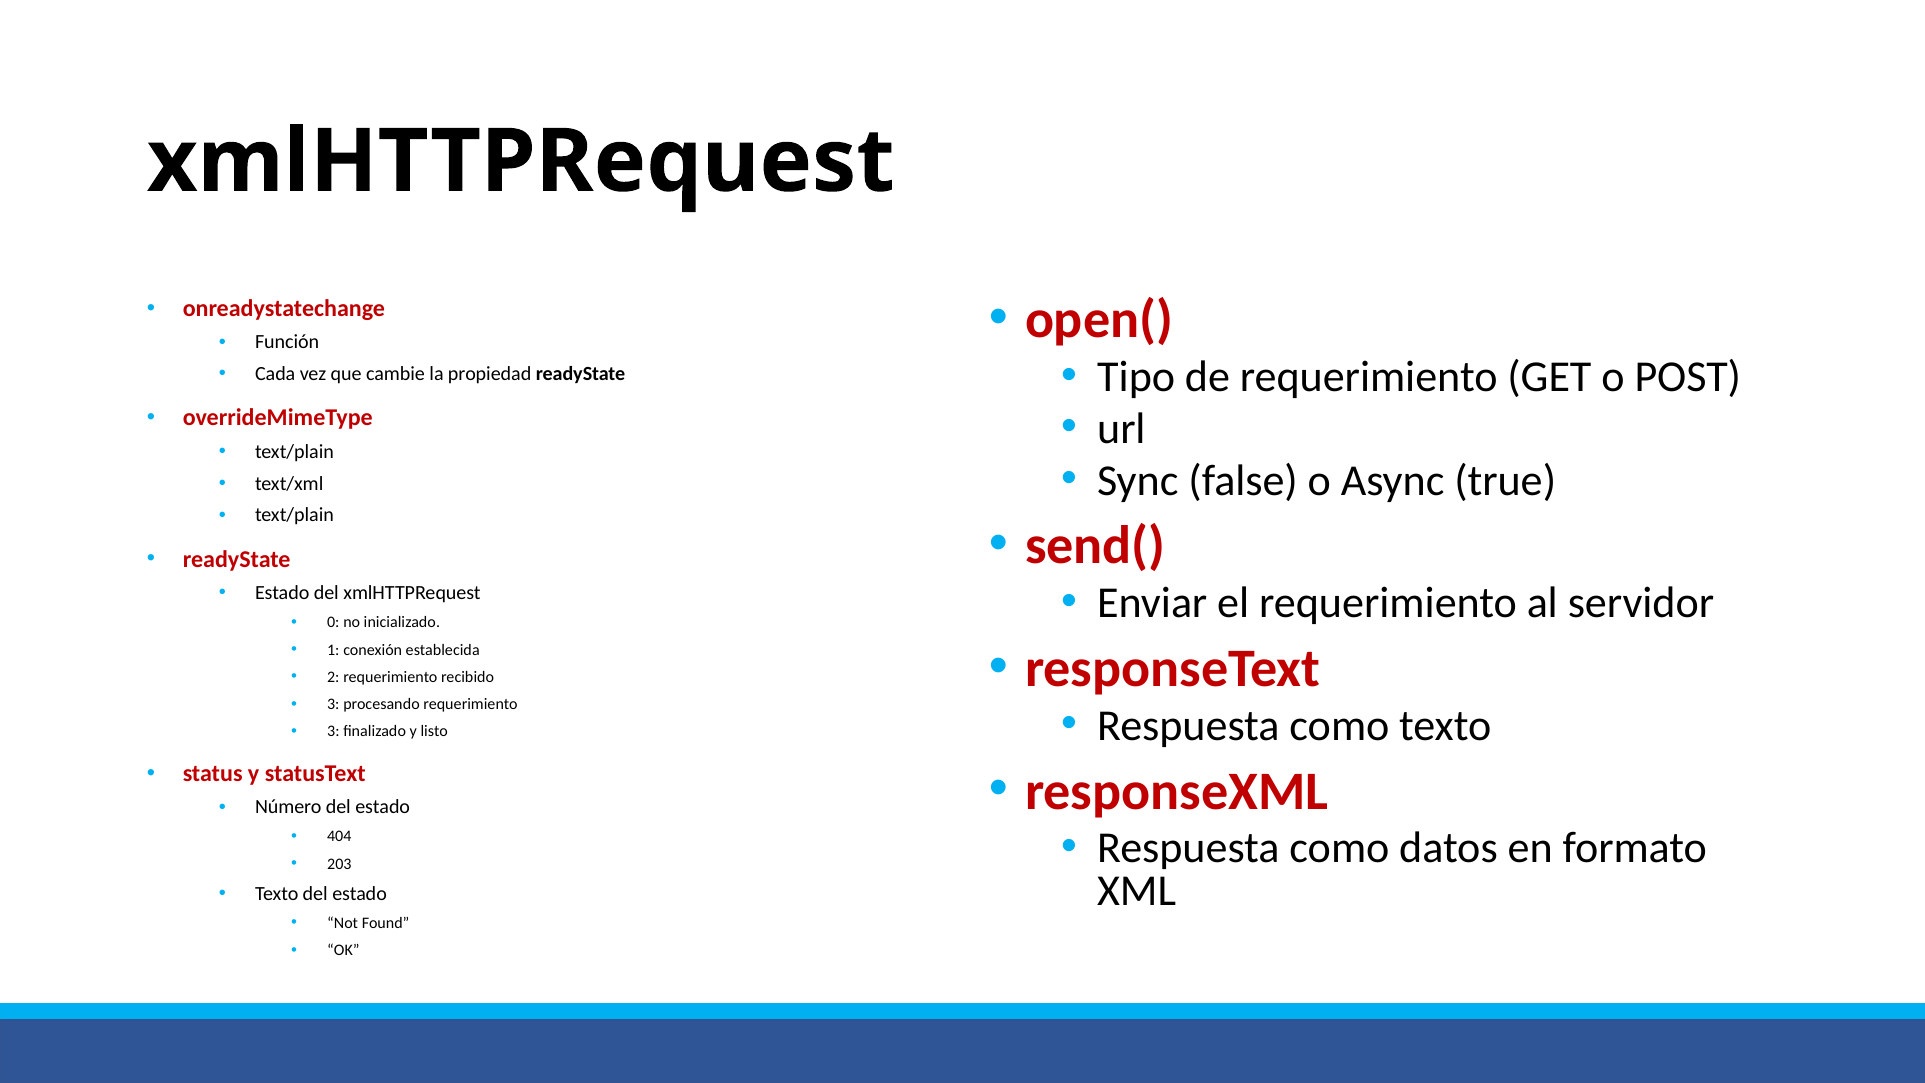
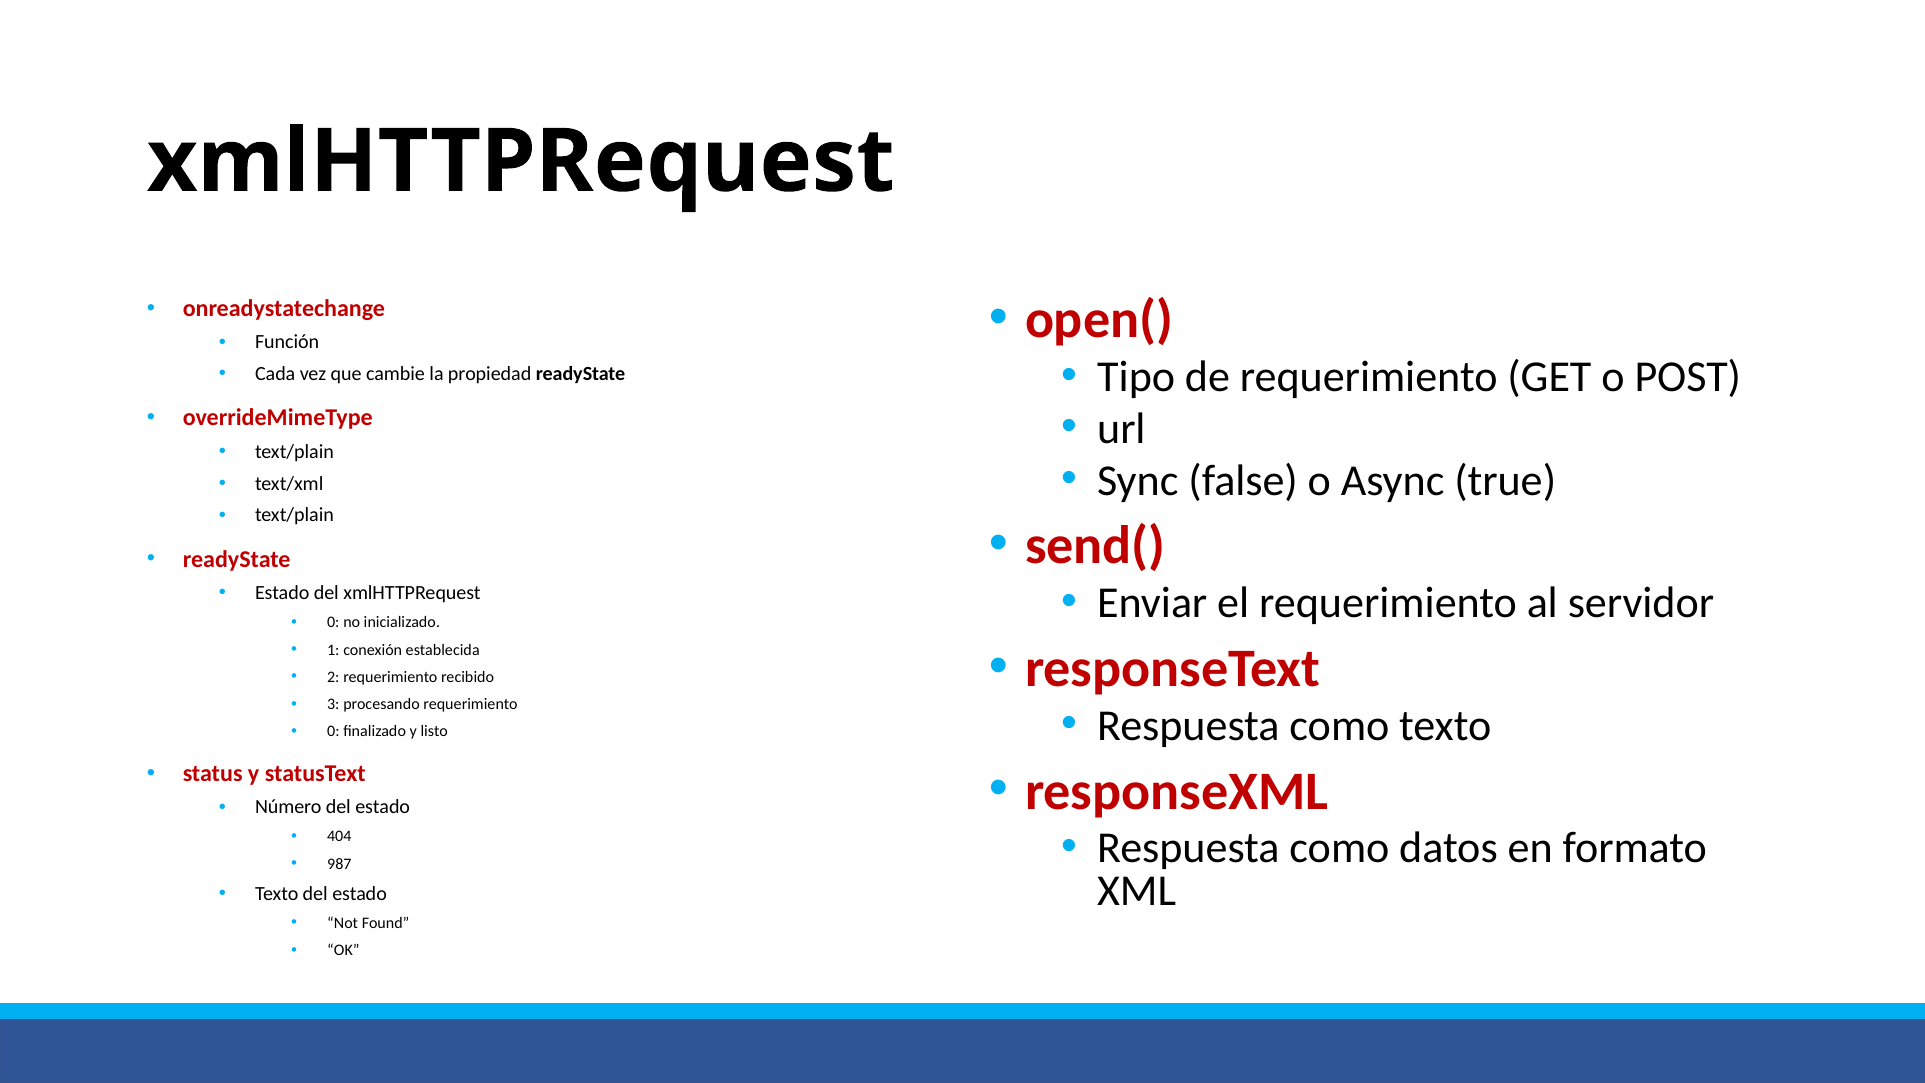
3 at (333, 731): 3 -> 0
203: 203 -> 987
